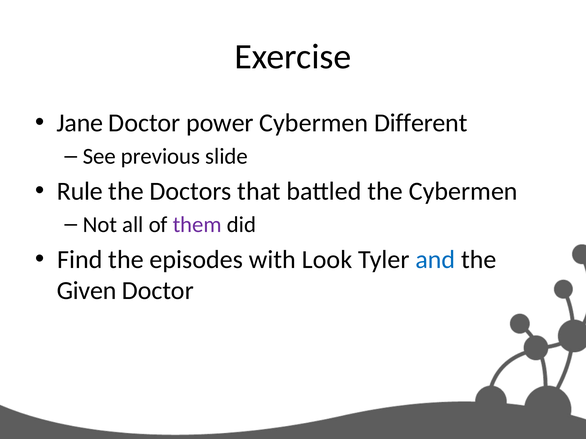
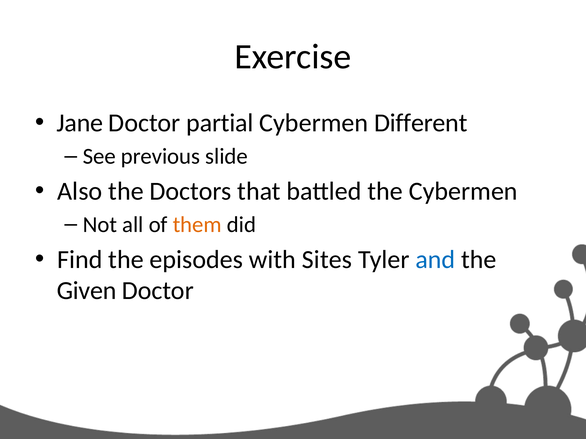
power: power -> partial
Rule: Rule -> Also
them colour: purple -> orange
Look: Look -> Sites
